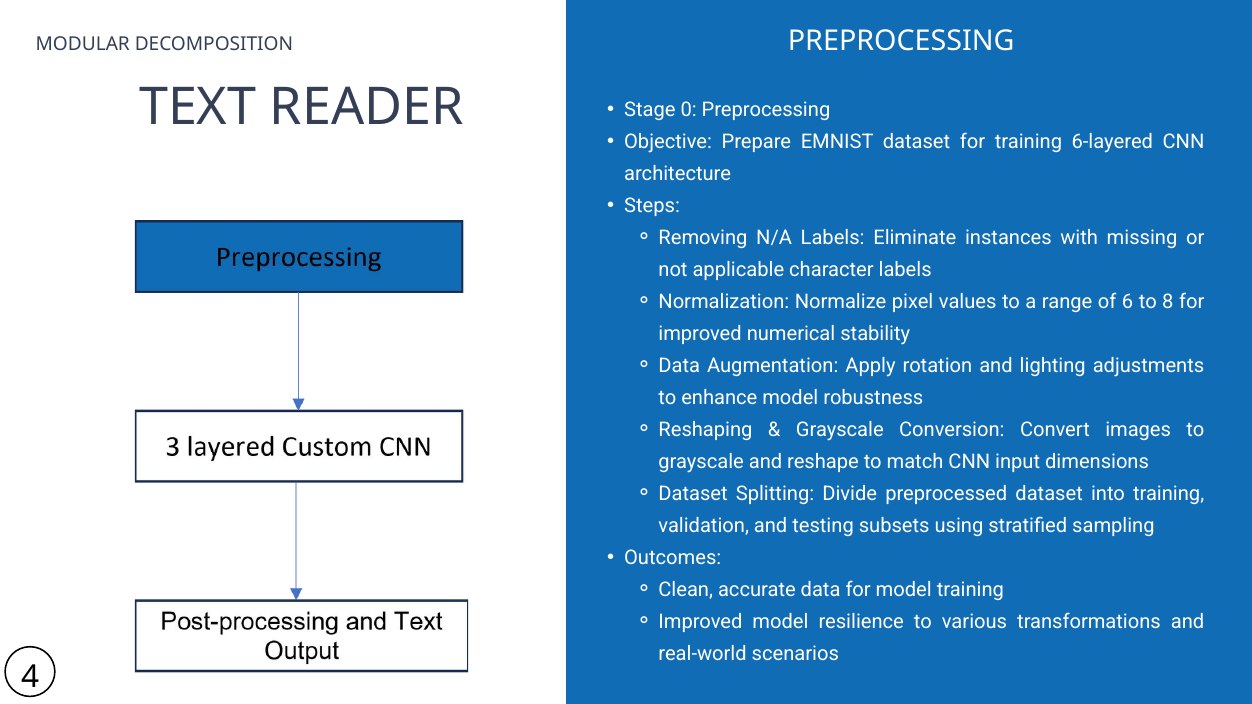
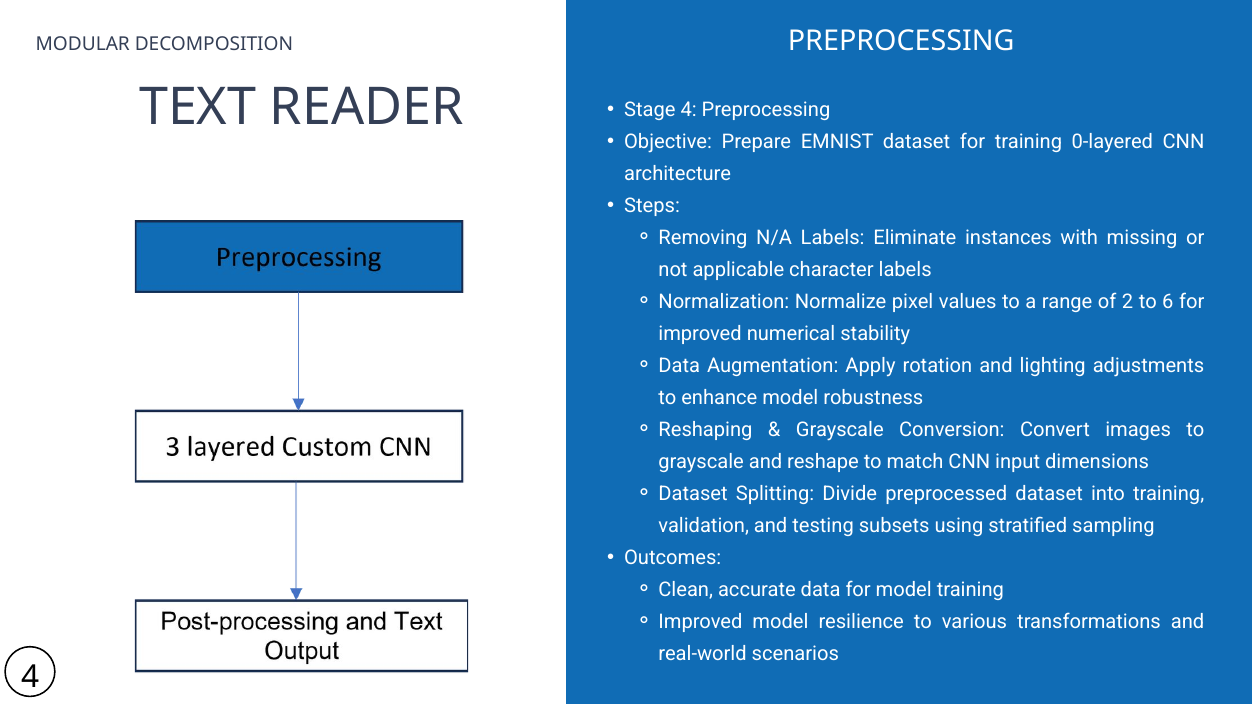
Stage 0: 0 -> 4
6-layered: 6-layered -> 0-layered
6: 6 -> 2
8: 8 -> 6
